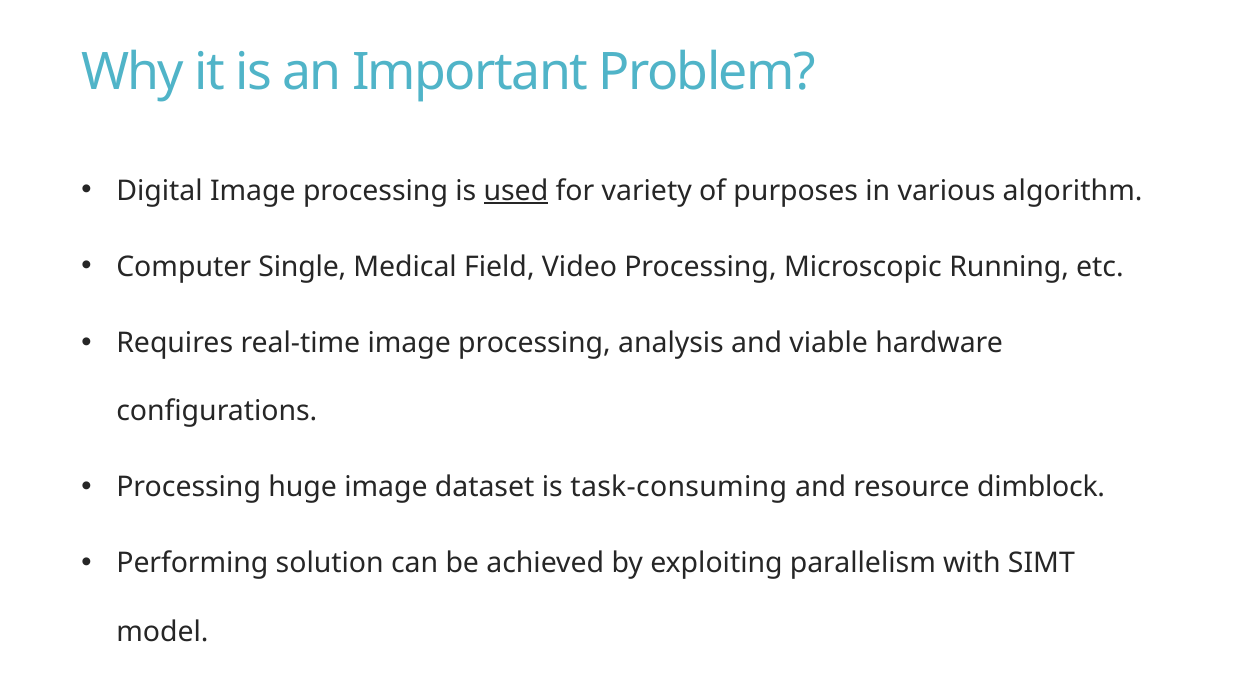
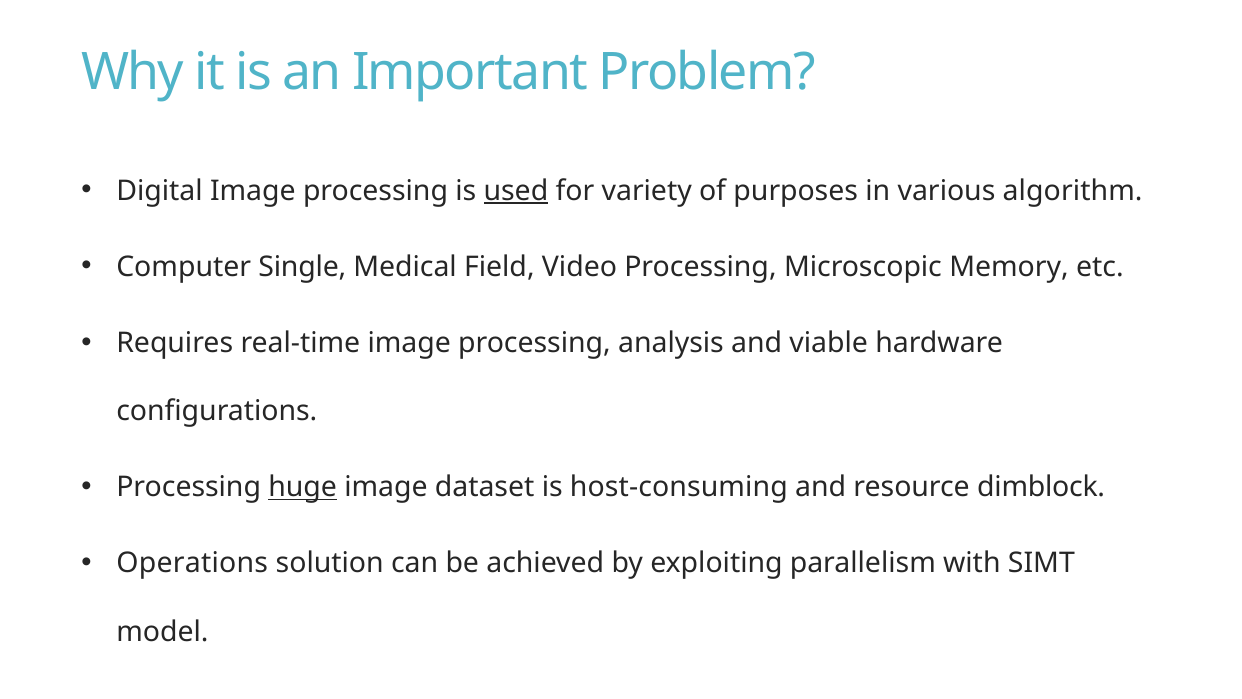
Running: Running -> Memory
huge underline: none -> present
task-consuming: task-consuming -> host-consuming
Performing: Performing -> Operations
